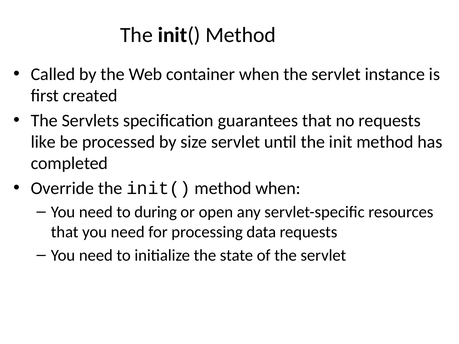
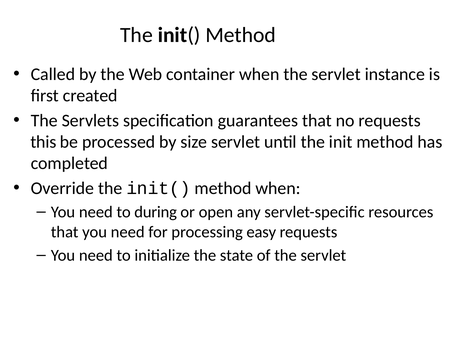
like: like -> this
data: data -> easy
